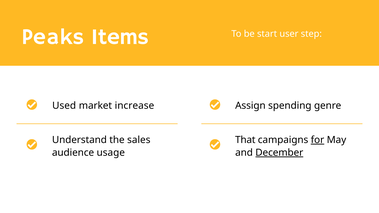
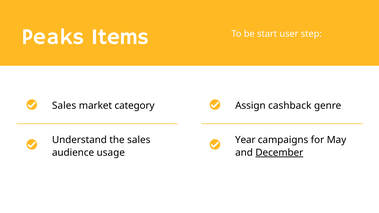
Used at (64, 106): Used -> Sales
increase: increase -> category
spending: spending -> cashback
That: That -> Year
for underline: present -> none
